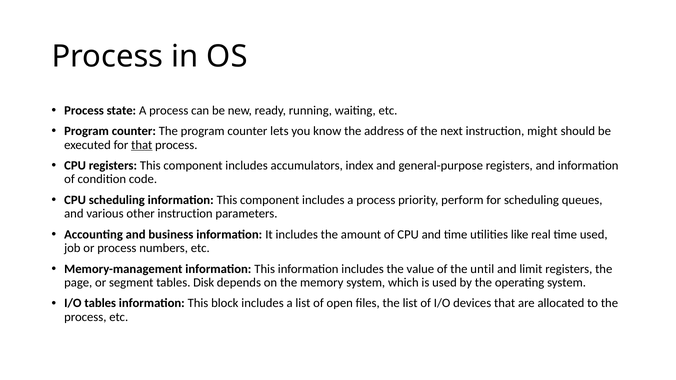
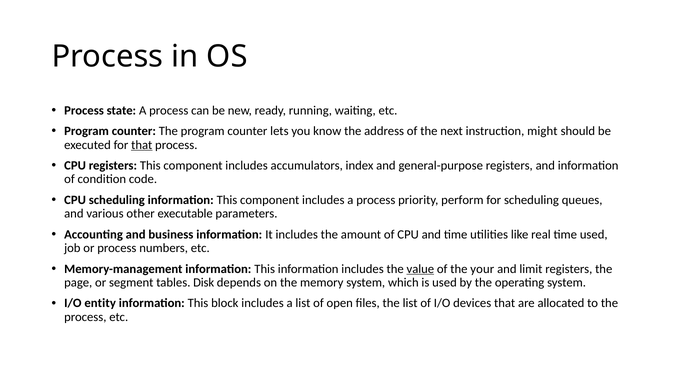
other instruction: instruction -> executable
value underline: none -> present
until: until -> your
I/O tables: tables -> entity
